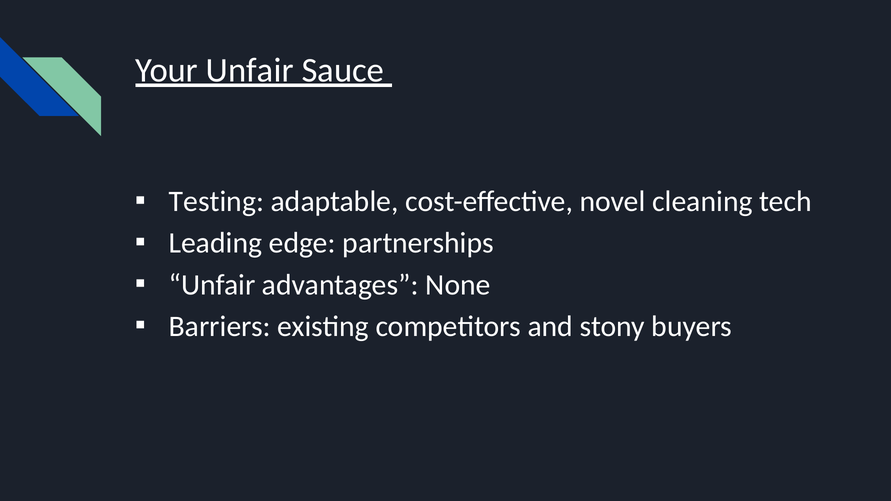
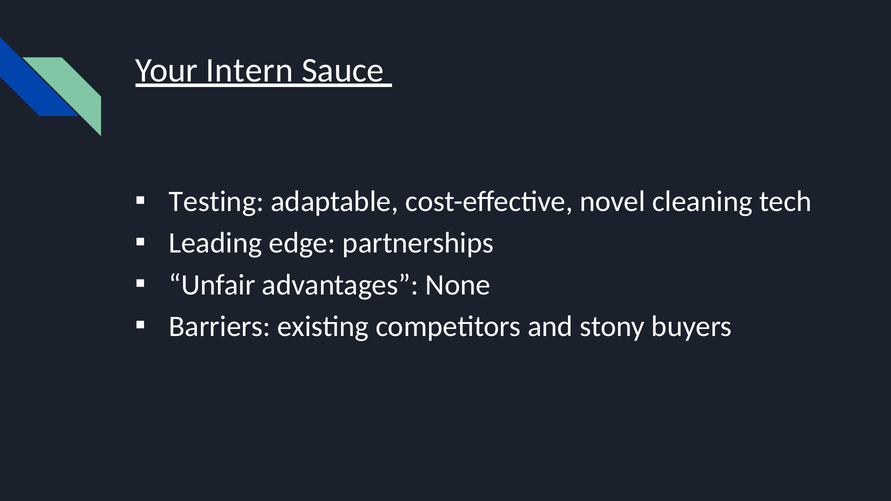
Your Unfair: Unfair -> Intern
